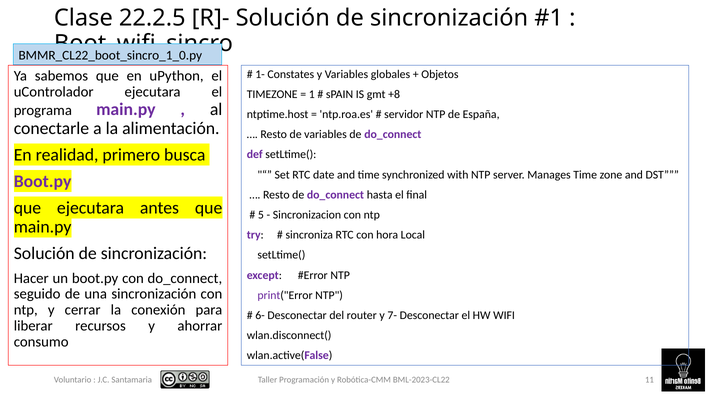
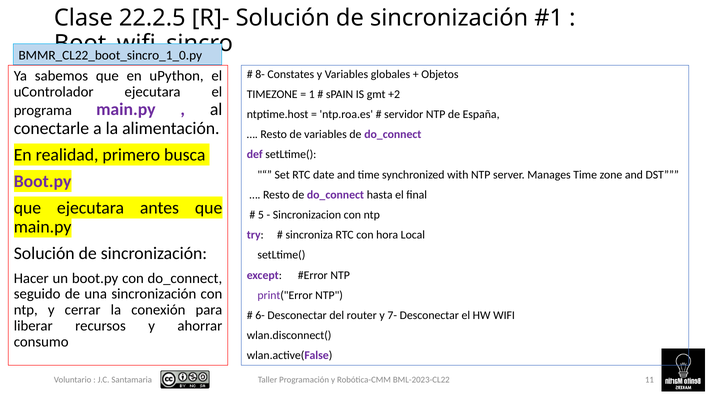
1-: 1- -> 8-
+8: +8 -> +2
